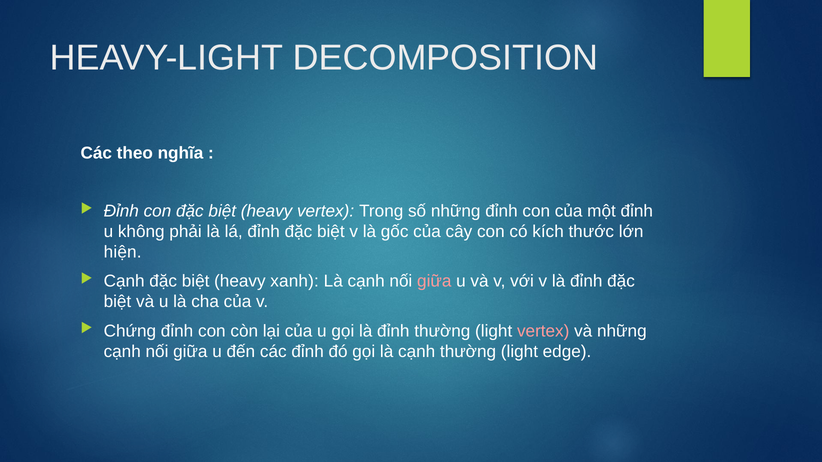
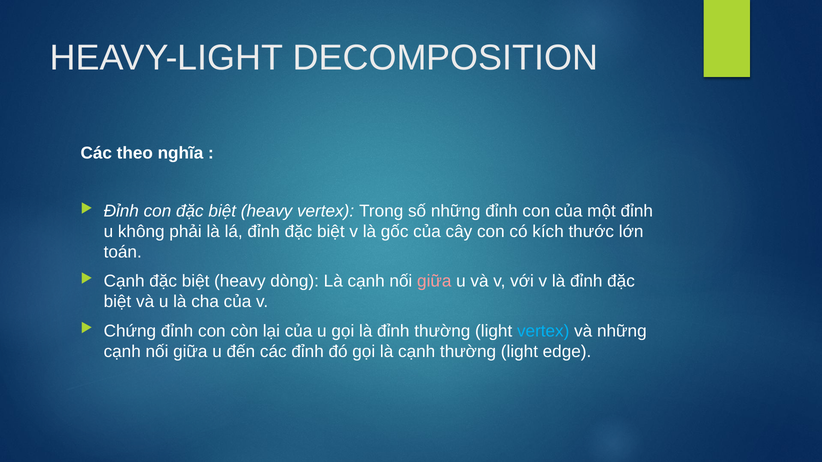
hiện: hiện -> toán
xanh: xanh -> dòng
vertex at (543, 331) colour: pink -> light blue
